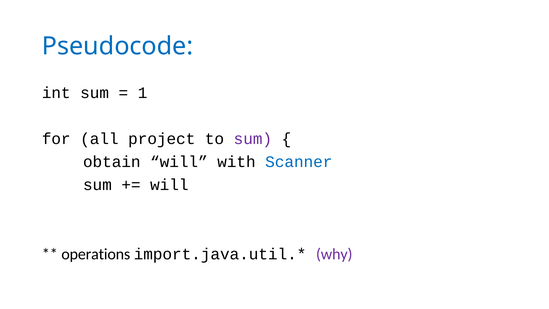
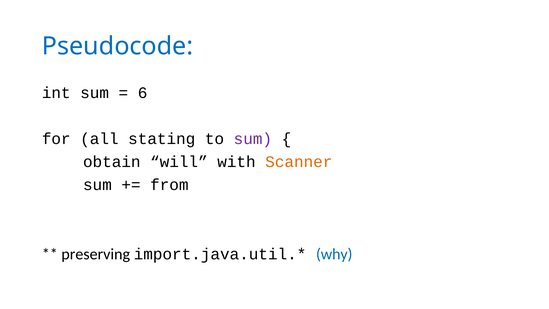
1: 1 -> 6
project: project -> stating
Scanner colour: blue -> orange
will at (169, 185): will -> from
operations: operations -> preserving
why colour: purple -> blue
